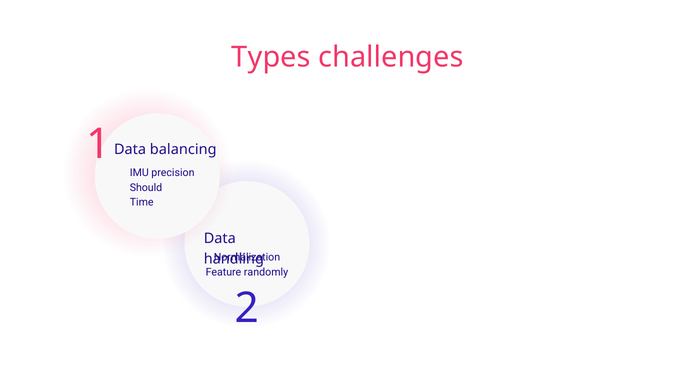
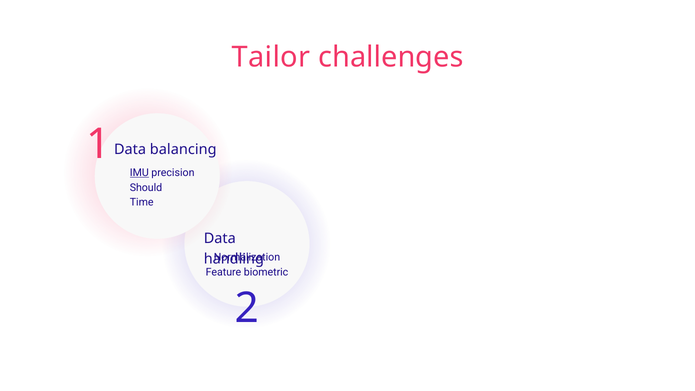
Types: Types -> Tailor
IMU underline: none -> present
randomly: randomly -> biometric
